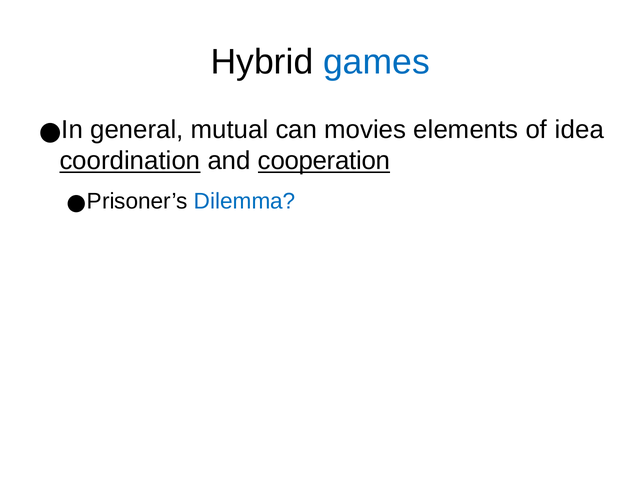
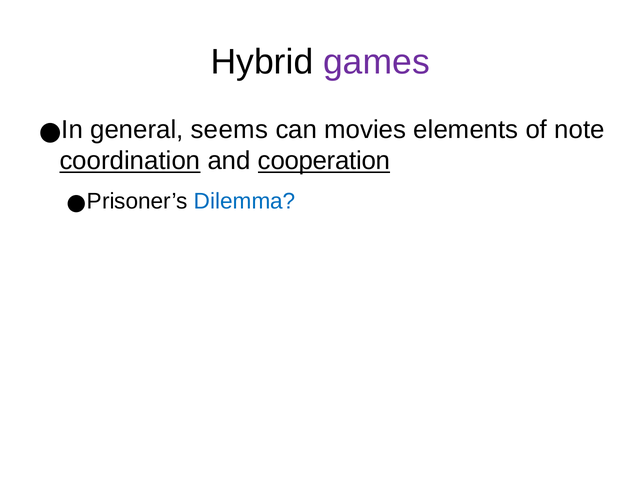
games colour: blue -> purple
mutual: mutual -> seems
idea: idea -> note
